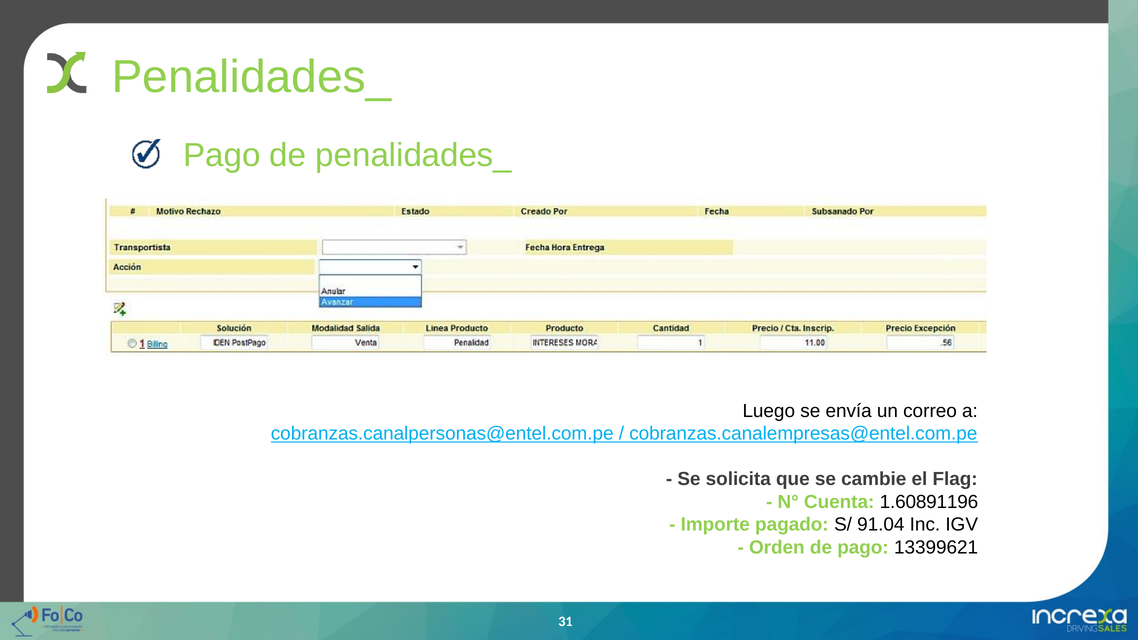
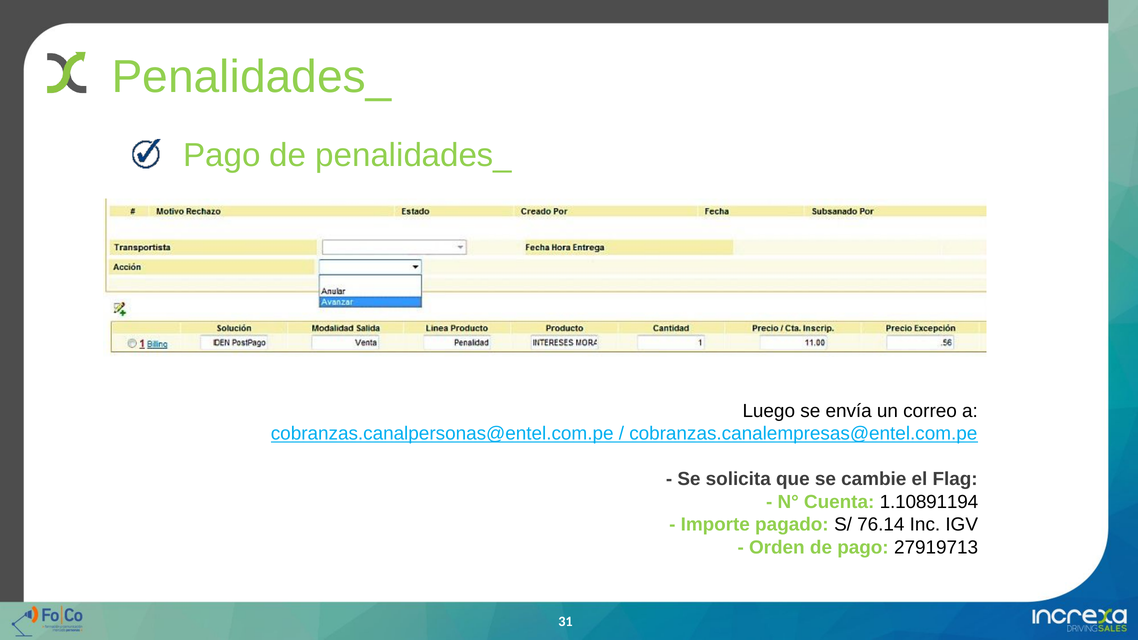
1.60891196: 1.60891196 -> 1.10891194
91.04: 91.04 -> 76.14
13399621: 13399621 -> 27919713
